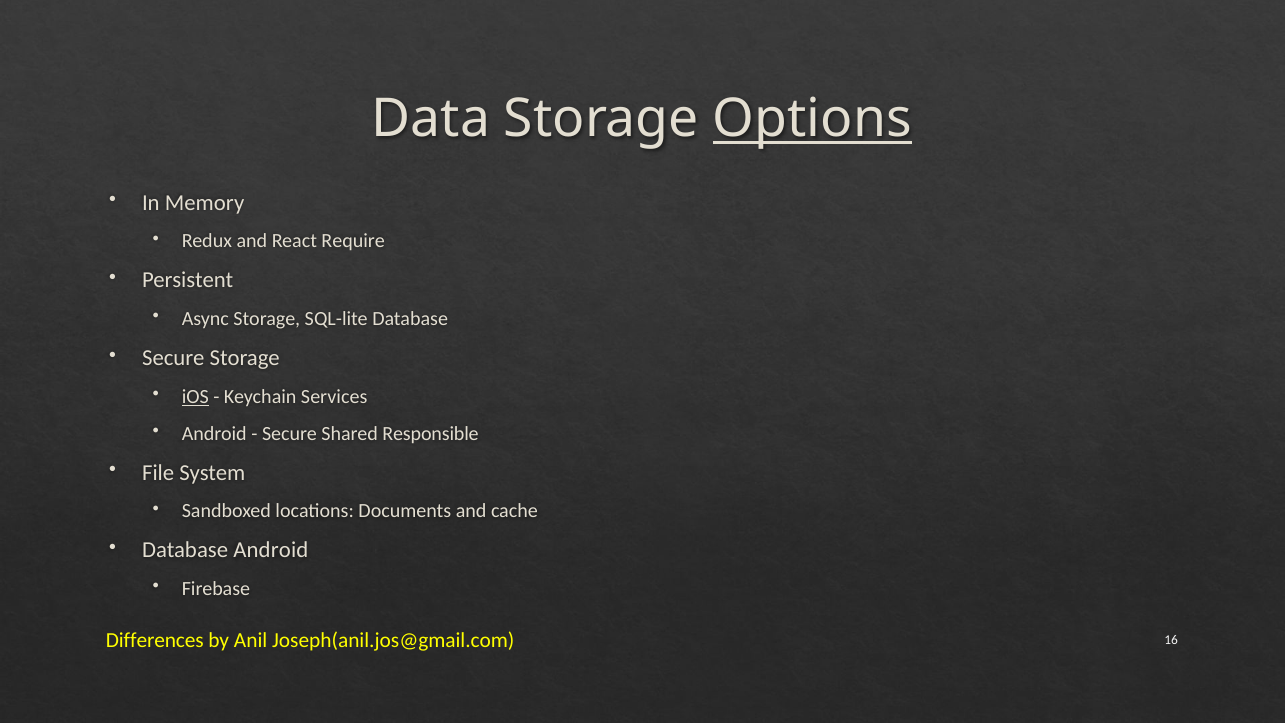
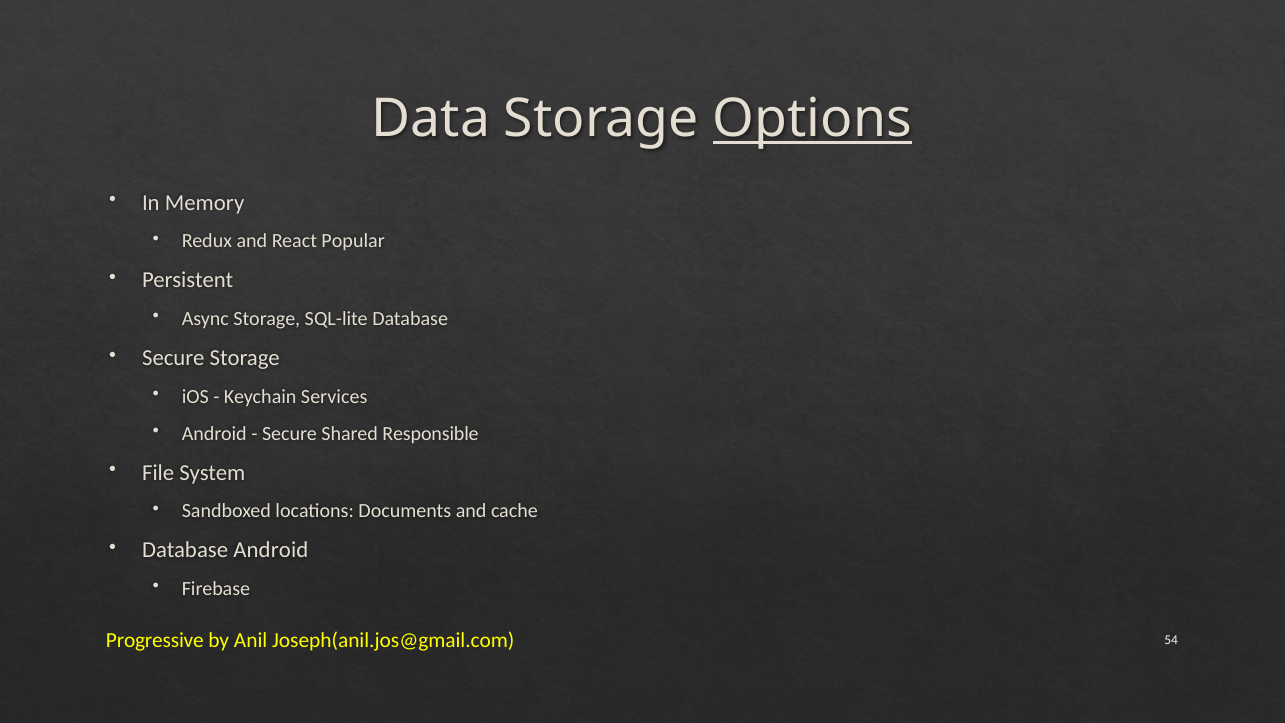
Require: Require -> Popular
iOS underline: present -> none
Differences: Differences -> Progressive
16: 16 -> 54
